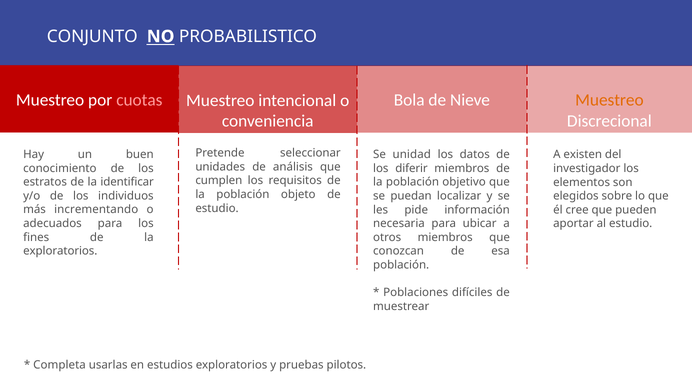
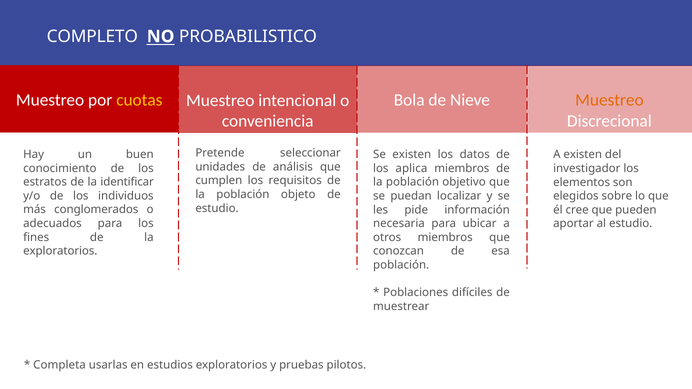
CONJUNTO: CONJUNTO -> COMPLETO
cuotas colour: pink -> yellow
Se unidad: unidad -> existen
diferir: diferir -> aplica
incrementando: incrementando -> conglomerados
